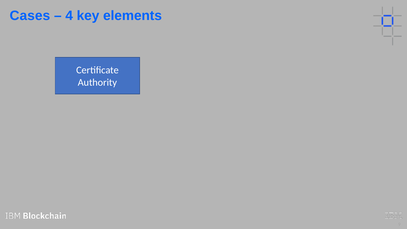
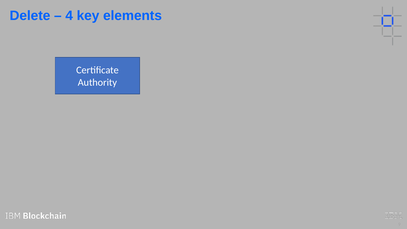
Cases: Cases -> Delete
